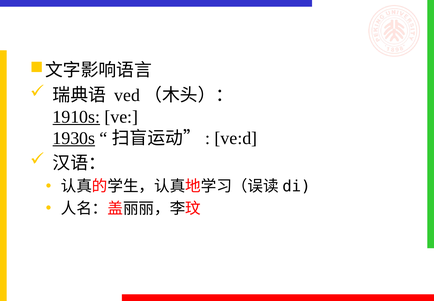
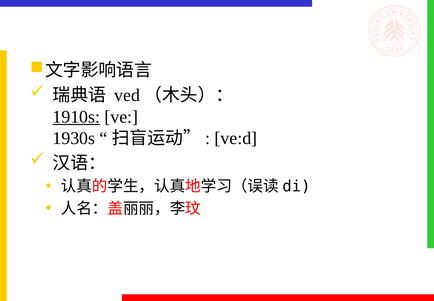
1930s underline: present -> none
